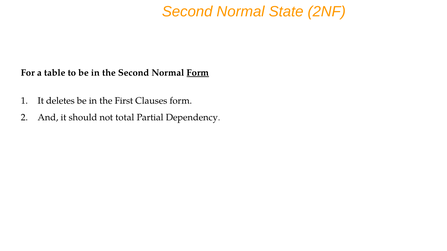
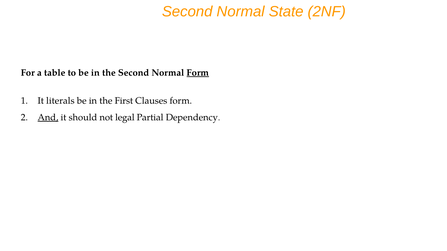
deletes: deletes -> literals
And underline: none -> present
total: total -> legal
